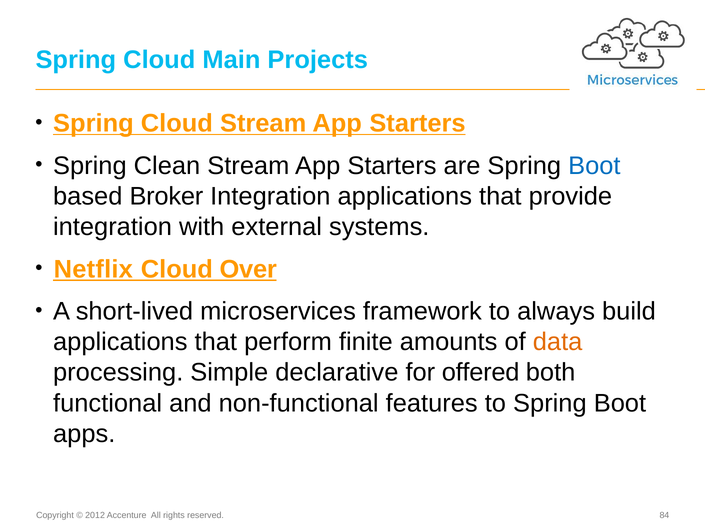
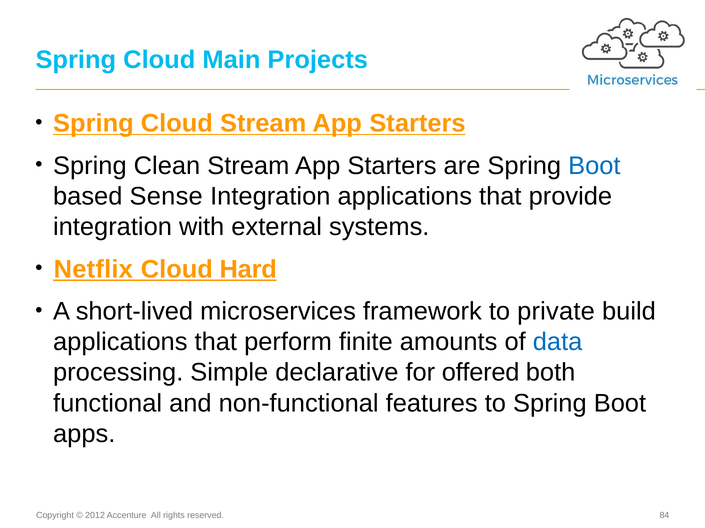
Broker: Broker -> Sense
Over: Over -> Hard
always: always -> private
data colour: orange -> blue
